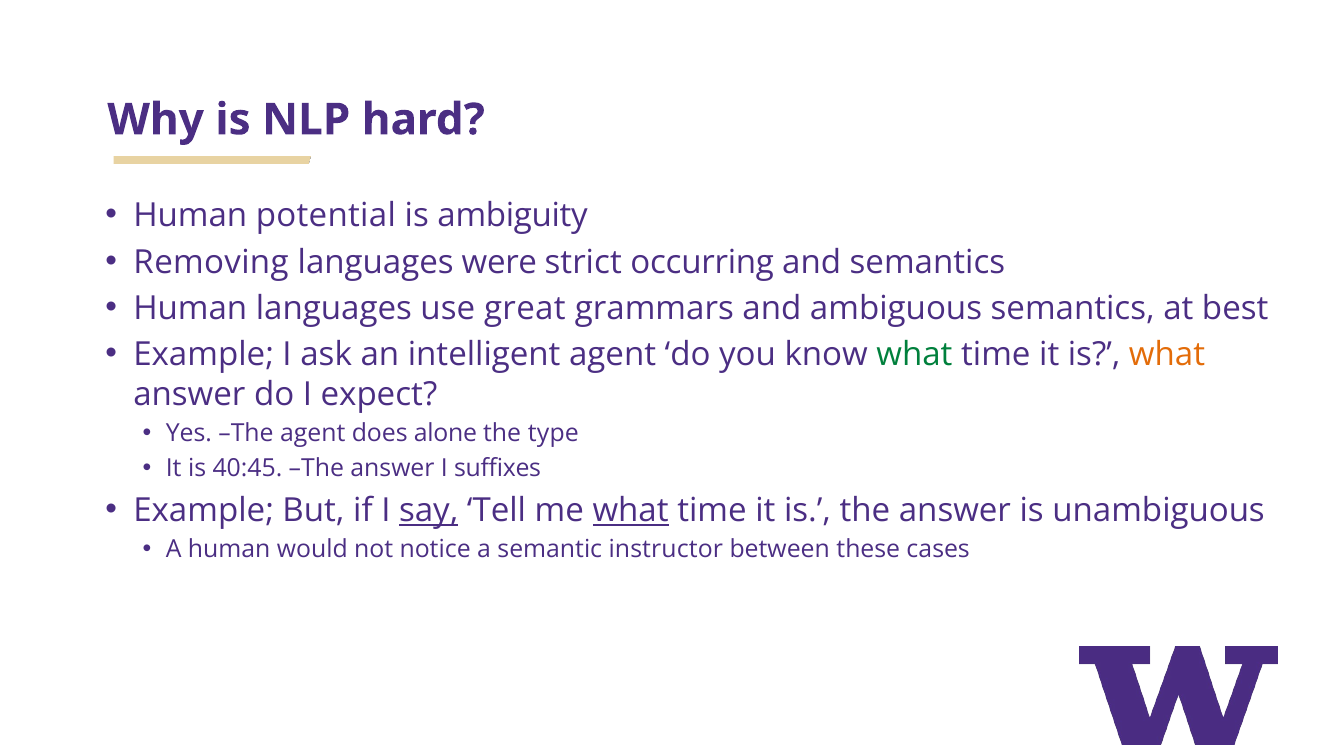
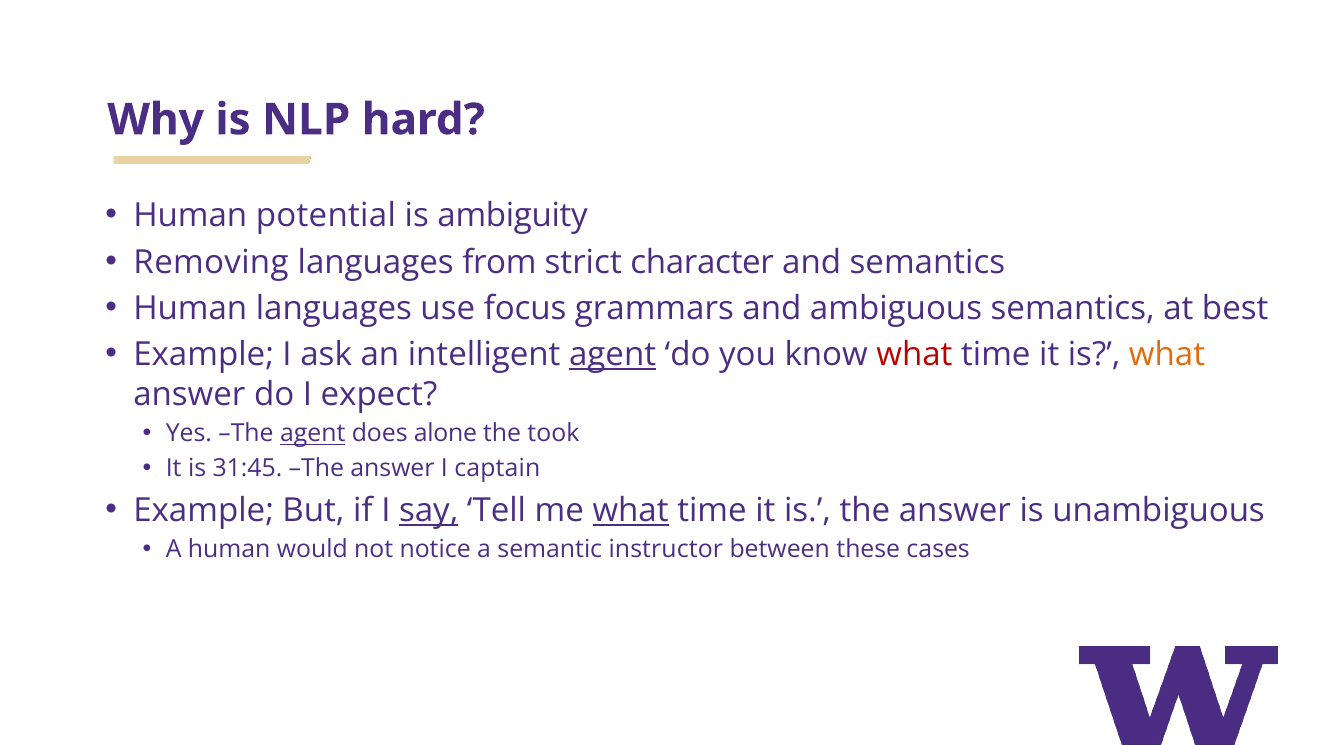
were: were -> from
occurring: occurring -> character
great: great -> focus
agent at (613, 355) underline: none -> present
what at (914, 355) colour: green -> red
agent at (313, 434) underline: none -> present
type: type -> took
40:45: 40:45 -> 31:45
suffixes: suffixes -> captain
